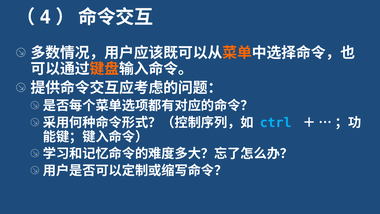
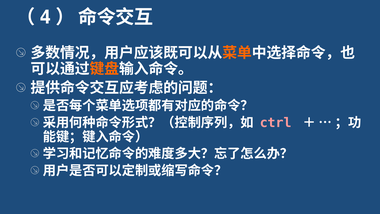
ctrl colour: light blue -> pink
